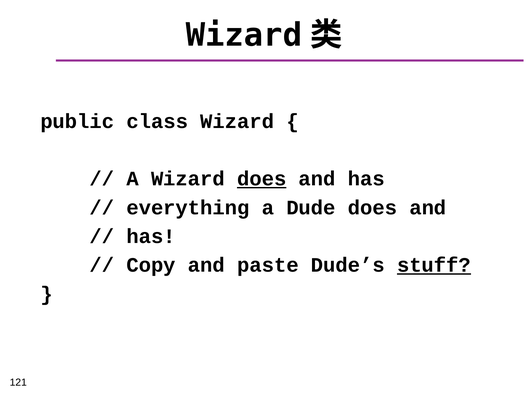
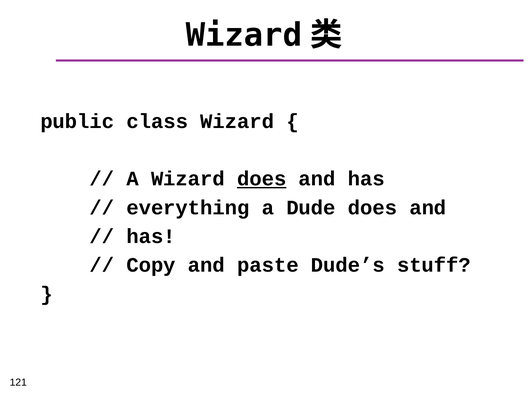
stuff underline: present -> none
